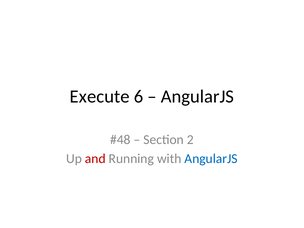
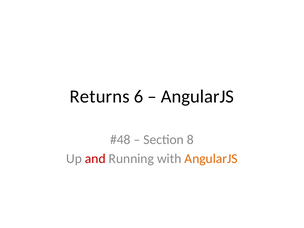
Execute: Execute -> Returns
2: 2 -> 8
AngularJS at (211, 159) colour: blue -> orange
